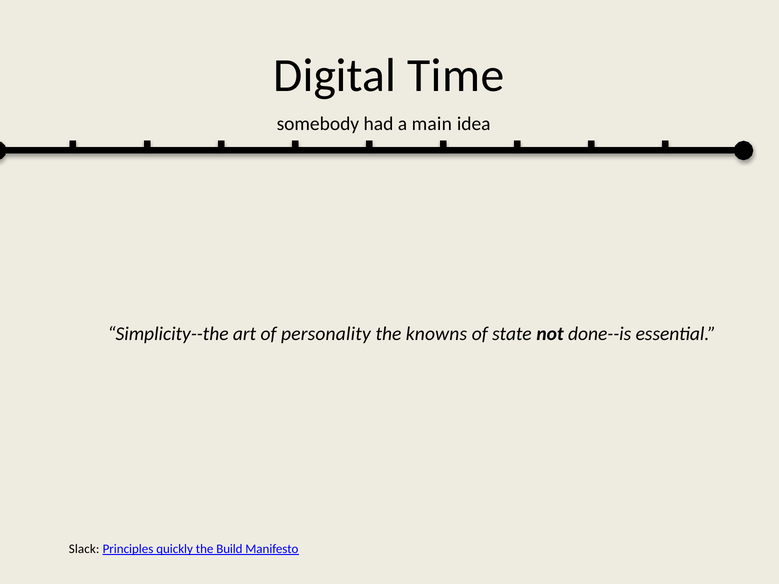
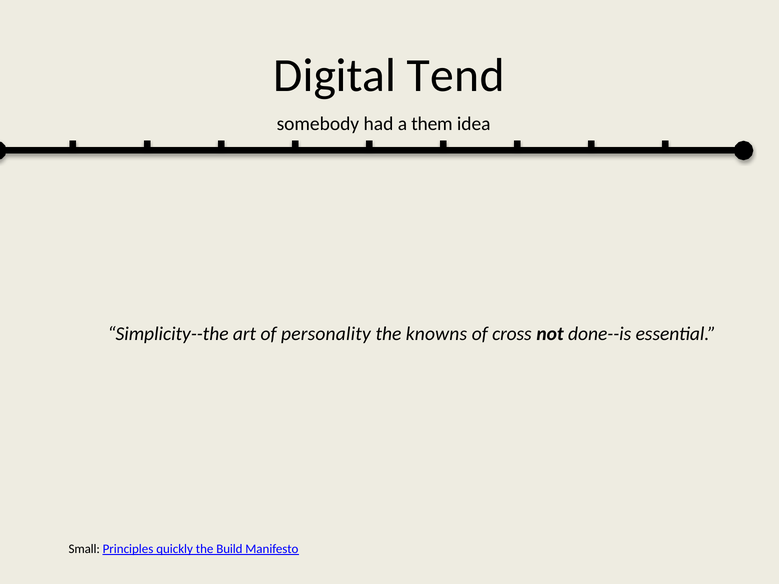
Time: Time -> Tend
main: main -> them
state: state -> cross
Slack: Slack -> Small
